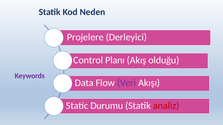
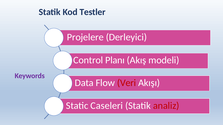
Neden: Neden -> Testler
olduğu: olduğu -> modeli
Veri colour: purple -> red
Durumu: Durumu -> Caseleri
